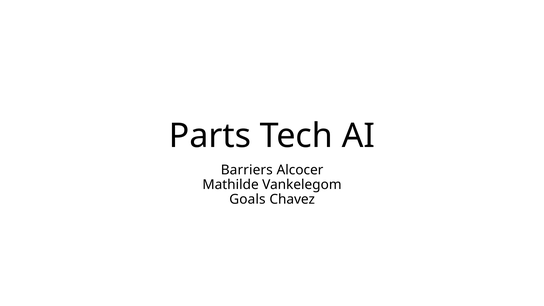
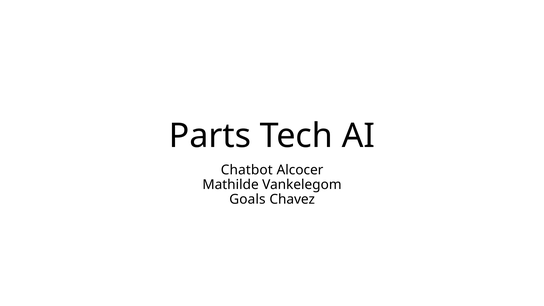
Barriers: Barriers -> Chatbot
